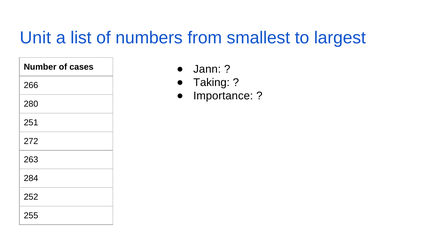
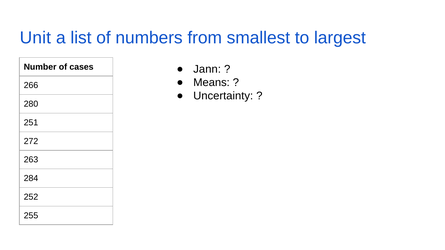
Taking: Taking -> Means
Importance: Importance -> Uncertainty
